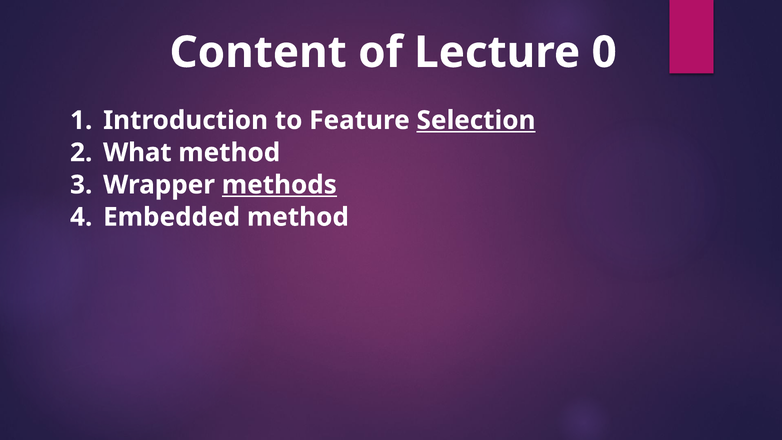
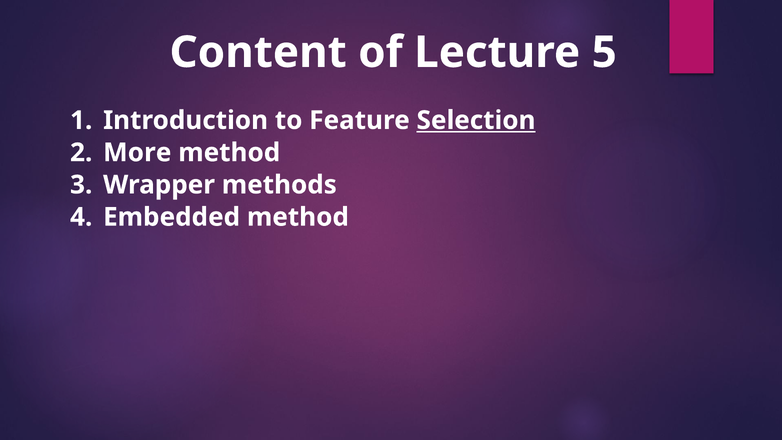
0: 0 -> 5
What: What -> More
methods underline: present -> none
